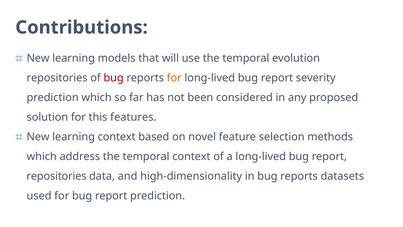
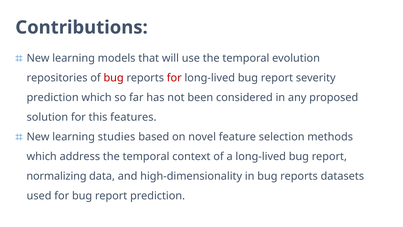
for at (174, 78) colour: orange -> red
learning context: context -> studies
repositories at (57, 176): repositories -> normalizing
